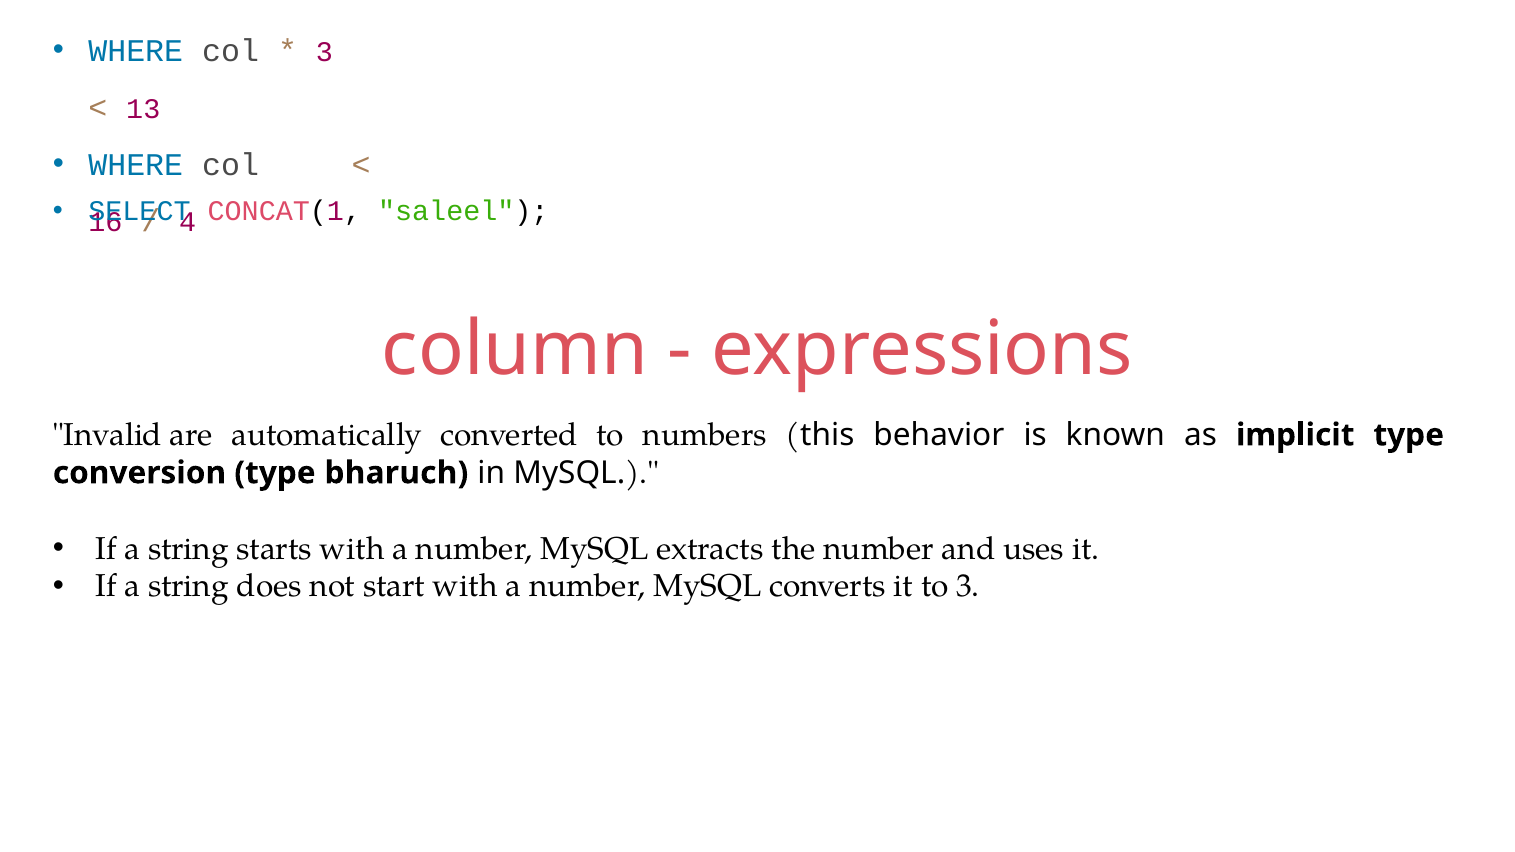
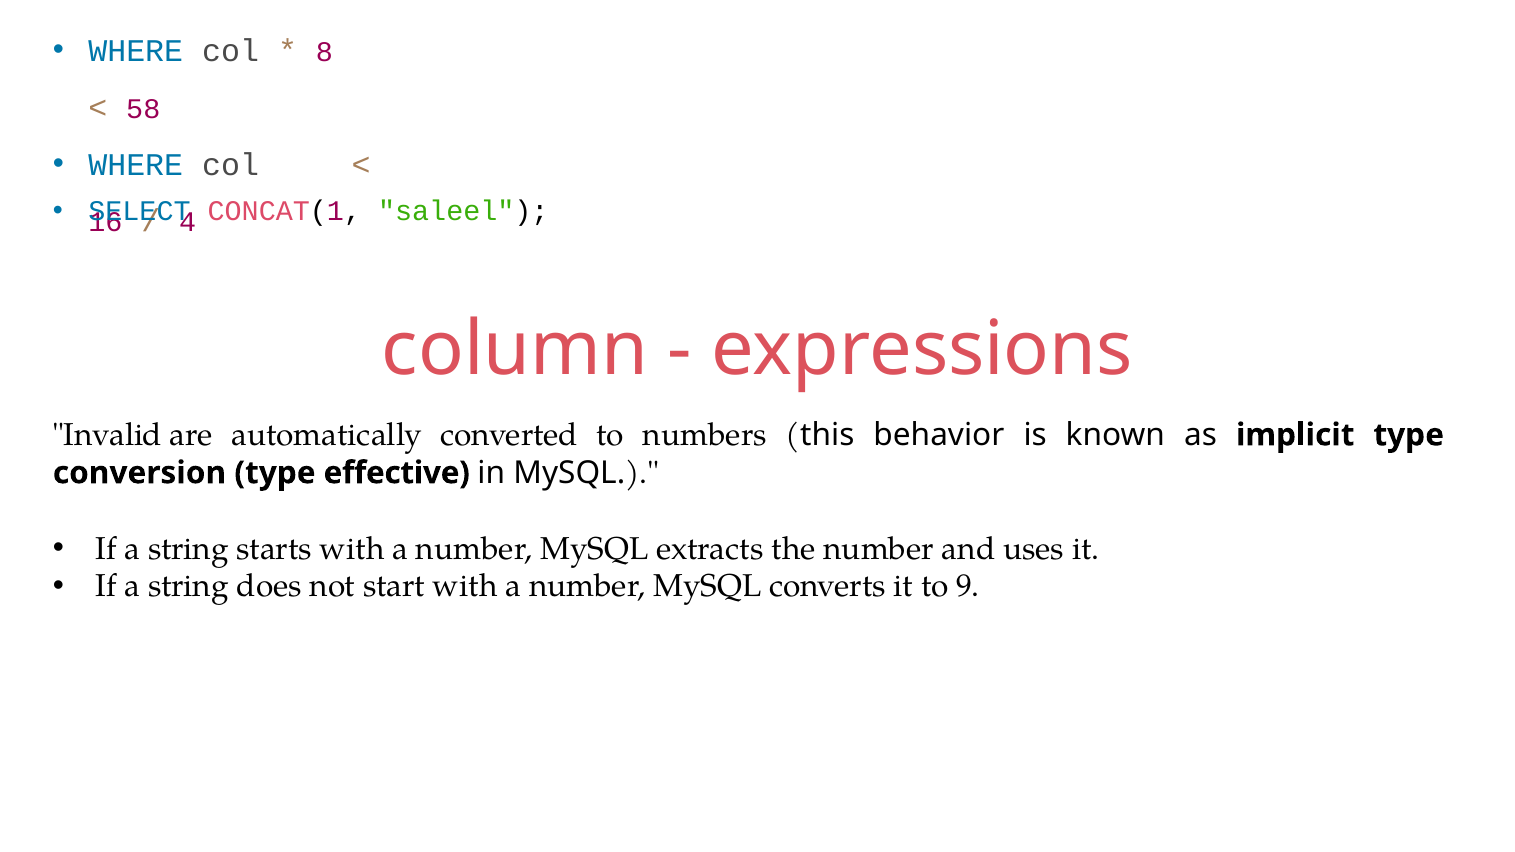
3 at (325, 52): 3 -> 8
13: 13 -> 58
bharuch: bharuch -> effective
to 3: 3 -> 9
